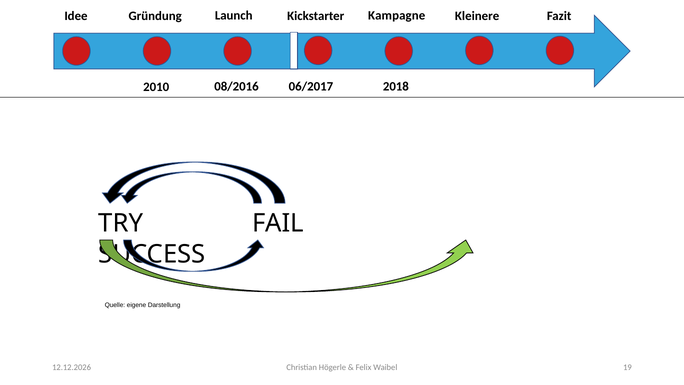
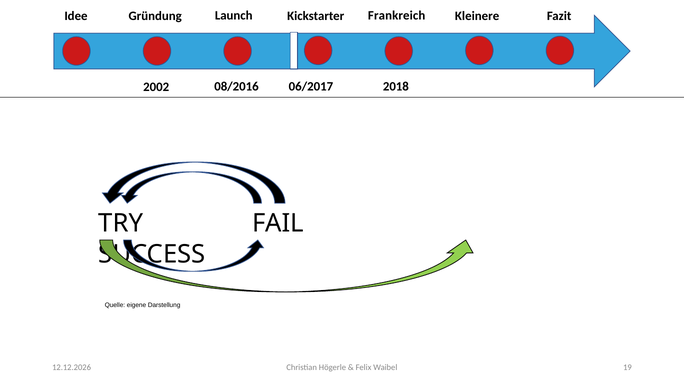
Kampagne: Kampagne -> Frankreich
2010: 2010 -> 2002
